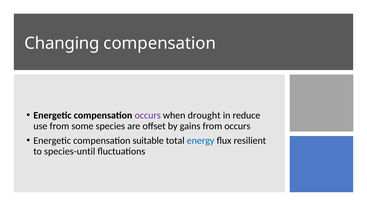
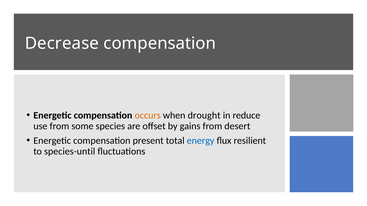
Changing: Changing -> Decrease
occurs at (148, 116) colour: purple -> orange
from occurs: occurs -> desert
suitable: suitable -> present
